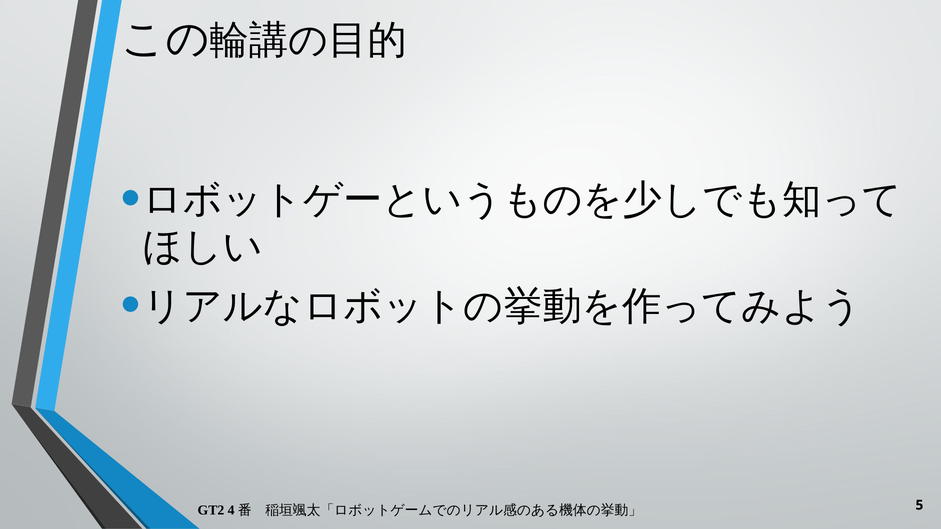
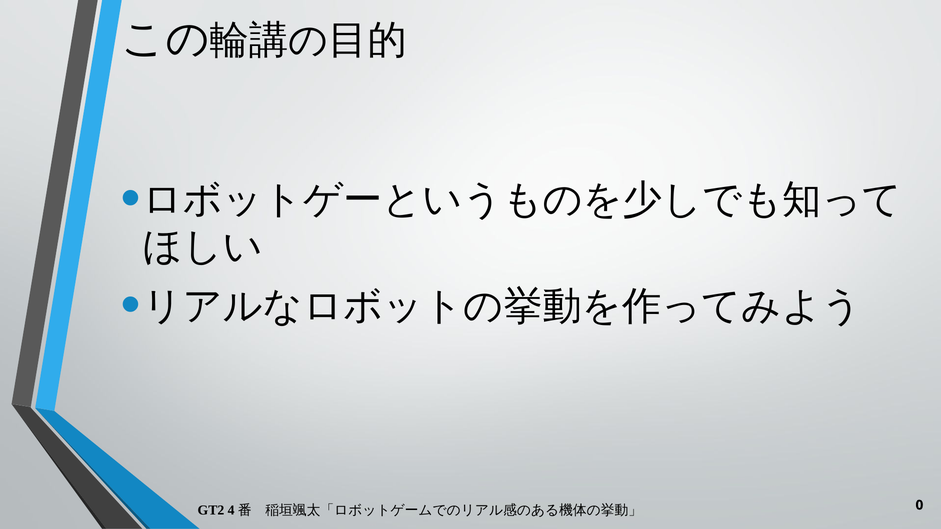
5: 5 -> 0
